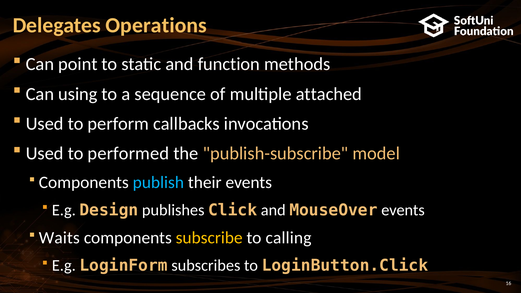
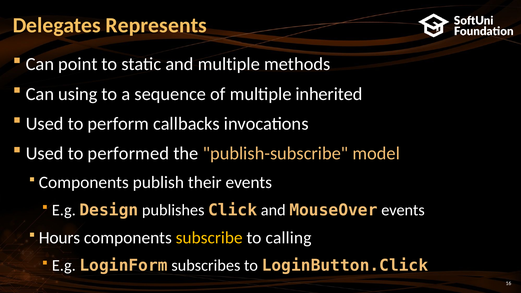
Operations: Operations -> Represents
and function: function -> multiple
attached: attached -> inherited
publish colour: light blue -> white
Waits: Waits -> Hours
